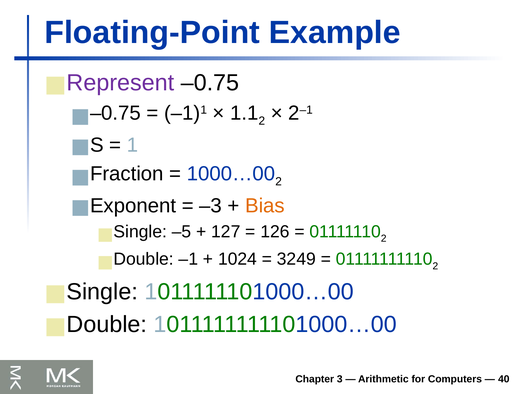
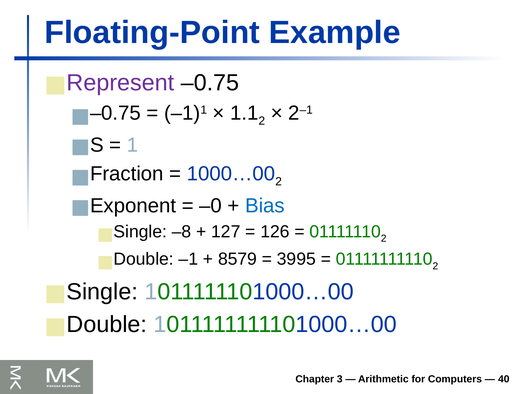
–3: –3 -> –0
Bias colour: orange -> blue
–5: –5 -> –8
1024: 1024 -> 8579
3249: 3249 -> 3995
